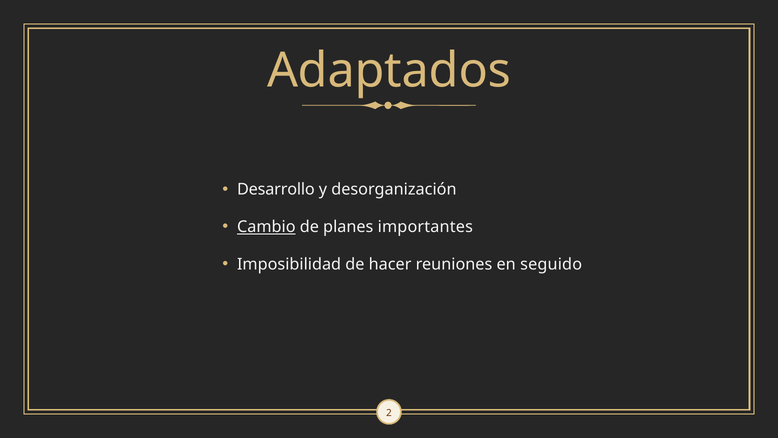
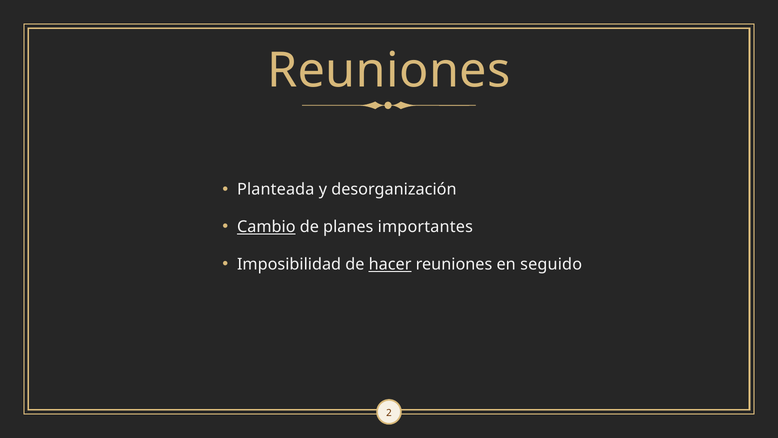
Adaptados at (389, 71): Adaptados -> Reuniones
Desarrollo: Desarrollo -> Planteada
hacer underline: none -> present
